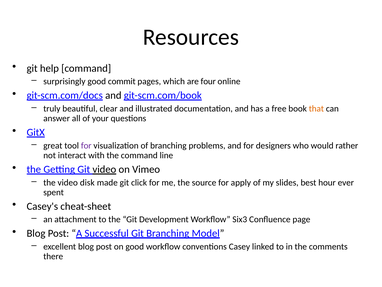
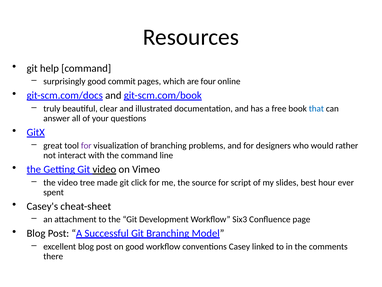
that colour: orange -> blue
disk: disk -> tree
apply: apply -> script
